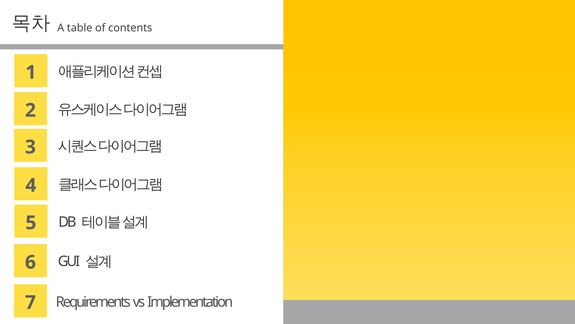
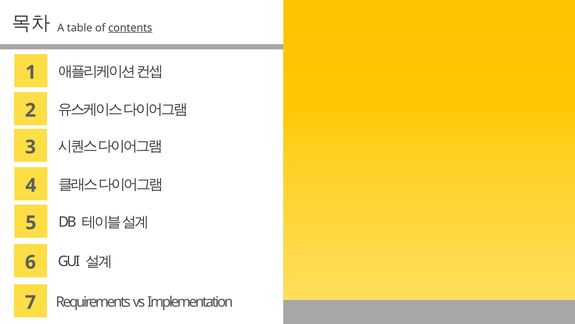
contents underline: none -> present
